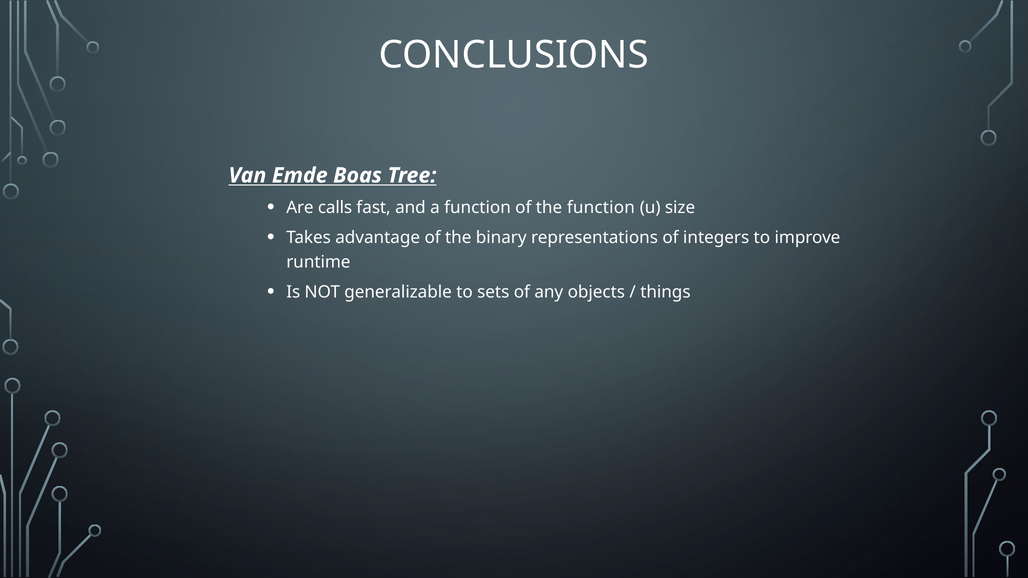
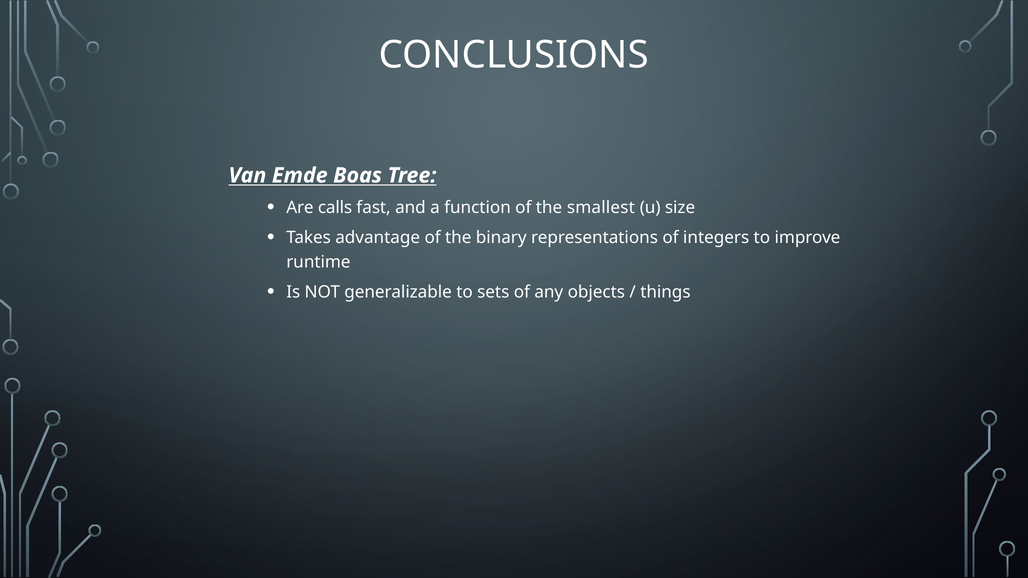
the function: function -> smallest
